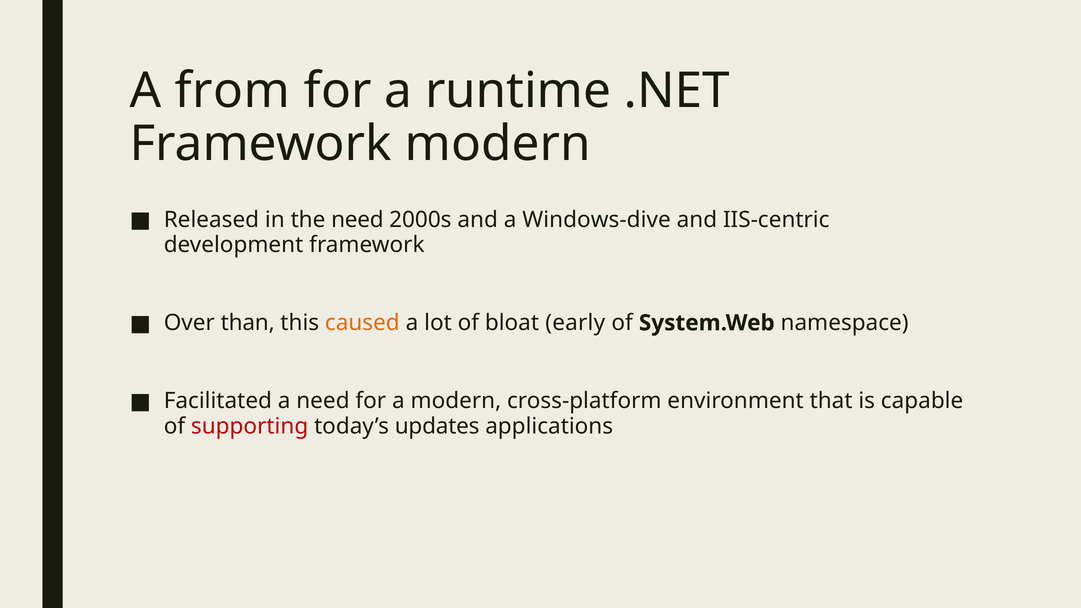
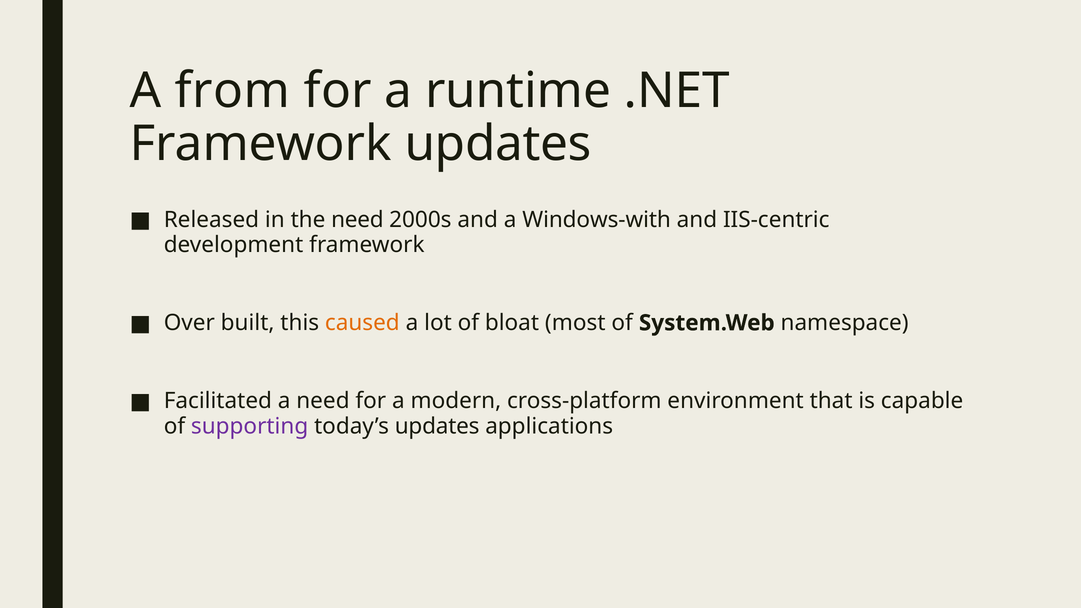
Framework modern: modern -> updates
Windows-dive: Windows-dive -> Windows-with
than: than -> built
early: early -> most
supporting colour: red -> purple
